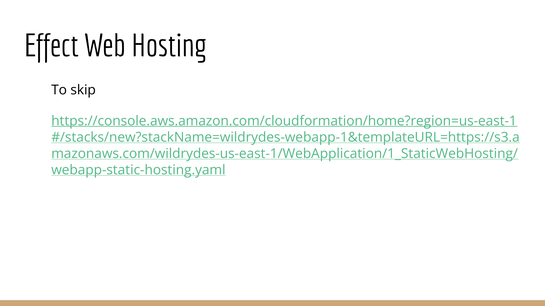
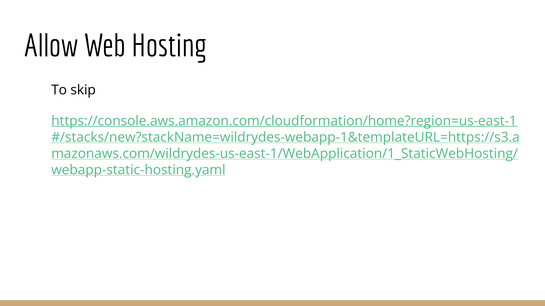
Effect: Effect -> Allow
